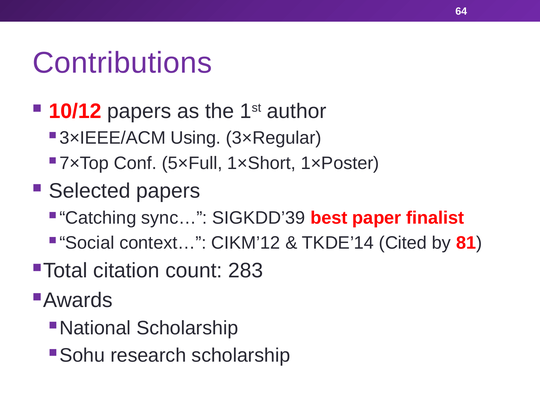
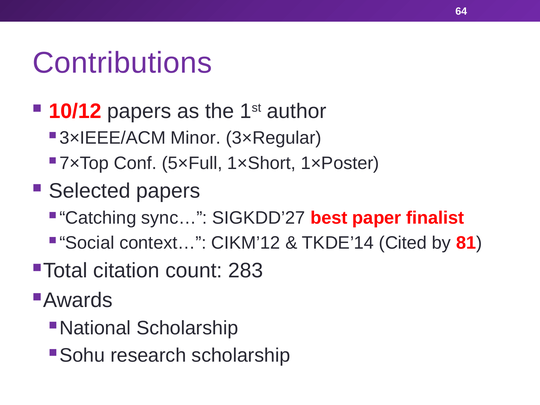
Using: Using -> Minor
SIGKDD’39: SIGKDD’39 -> SIGKDD’27
